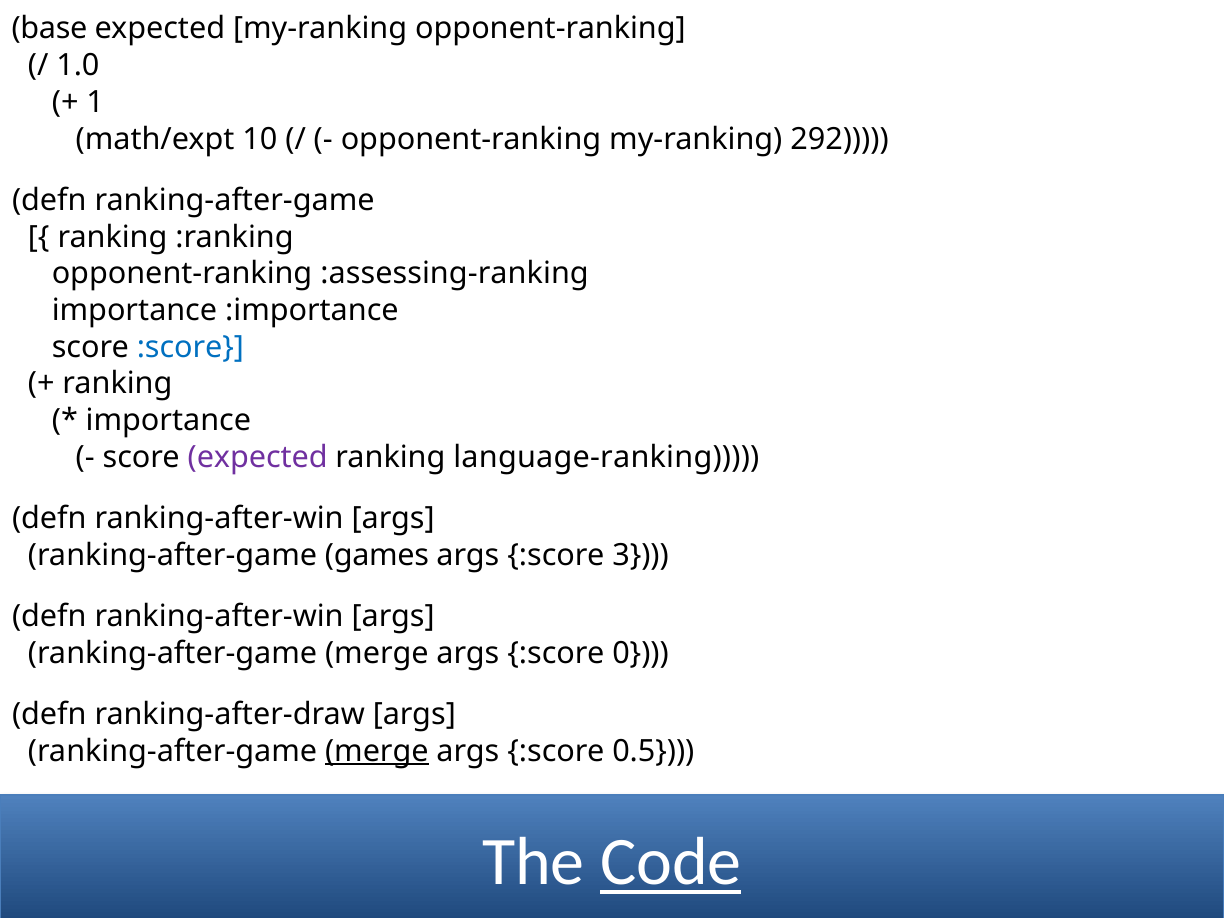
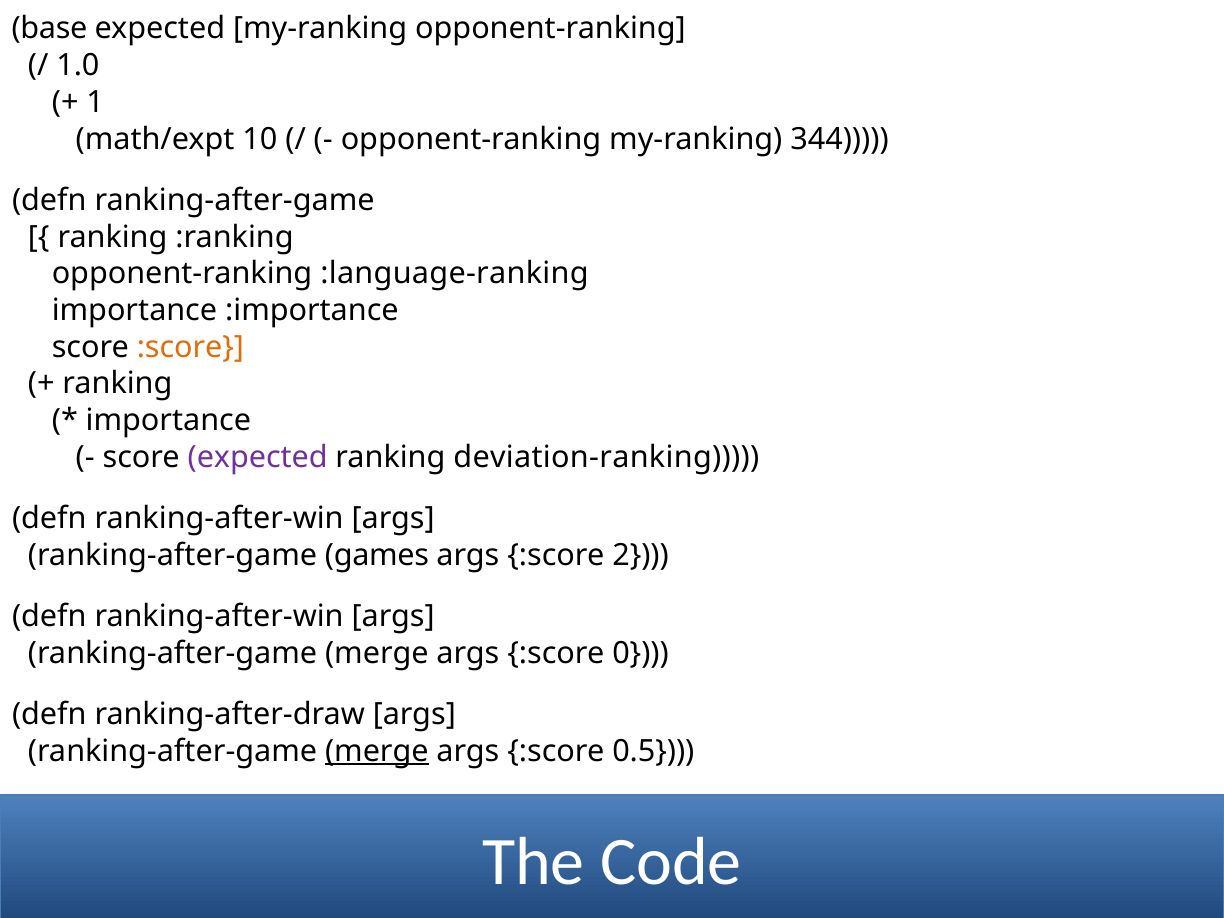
292: 292 -> 344
:assessing-ranking: :assessing-ranking -> :language-ranking
:score at (190, 347) colour: blue -> orange
language-ranking: language-ranking -> deviation-ranking
3: 3 -> 2
Code underline: present -> none
